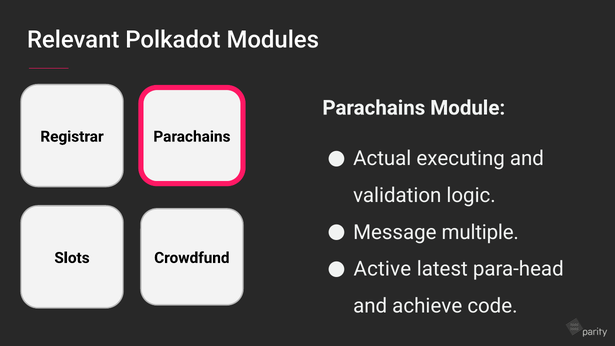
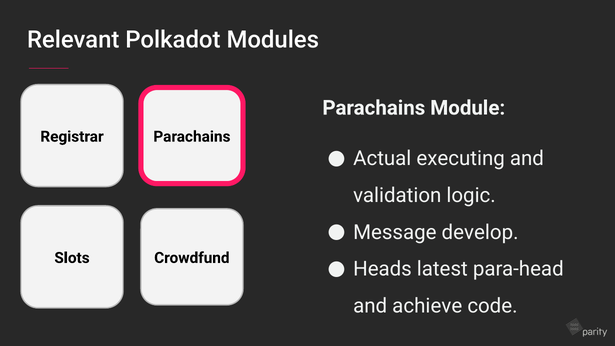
multiple: multiple -> develop
Active: Active -> Heads
